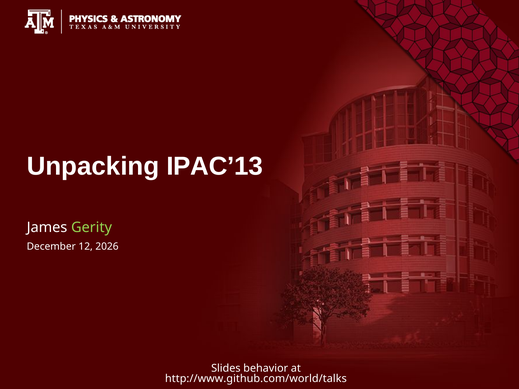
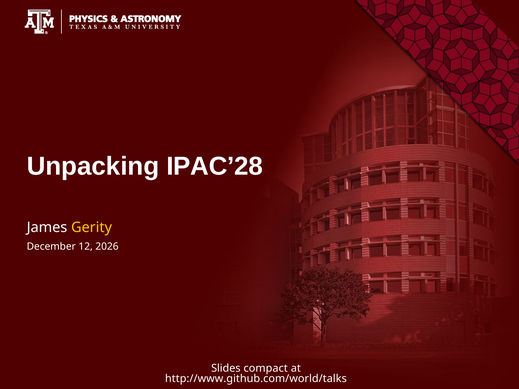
IPAC’13: IPAC’13 -> IPAC’28
Gerity colour: light green -> yellow
behavior: behavior -> compact
